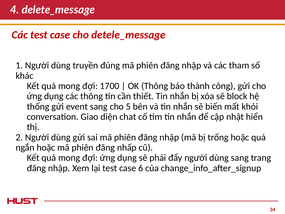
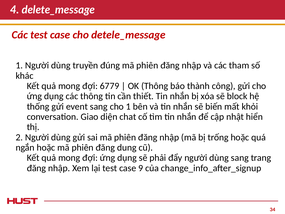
1700: 1700 -> 6779
cho 5: 5 -> 1
nhấp: nhấp -> dung
6: 6 -> 9
